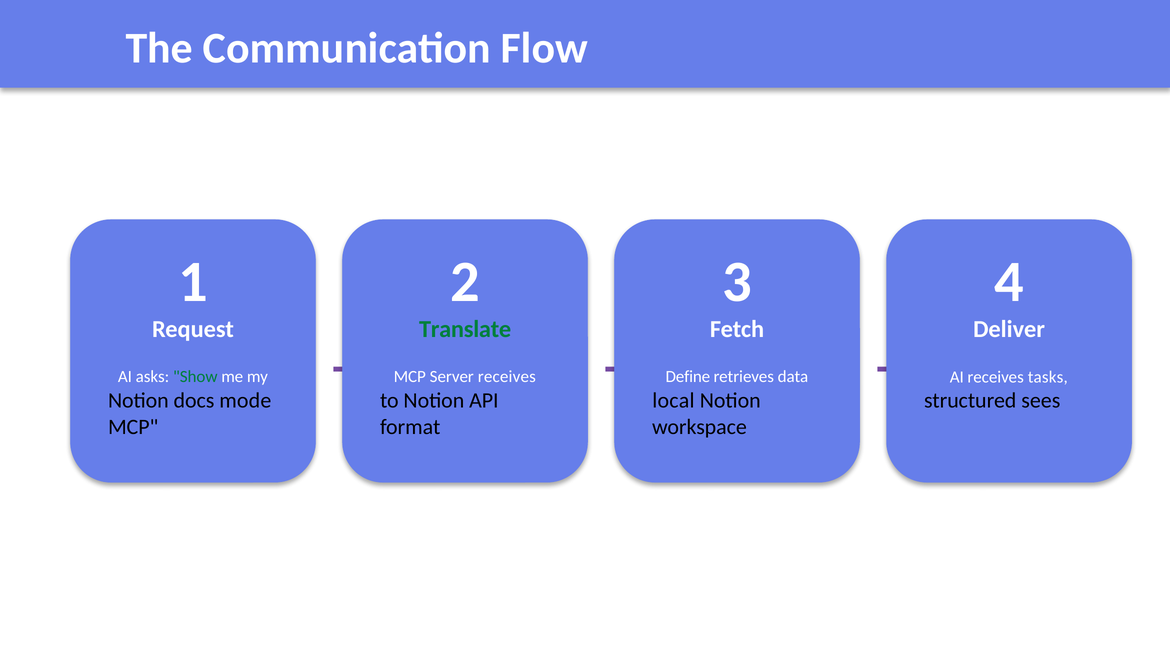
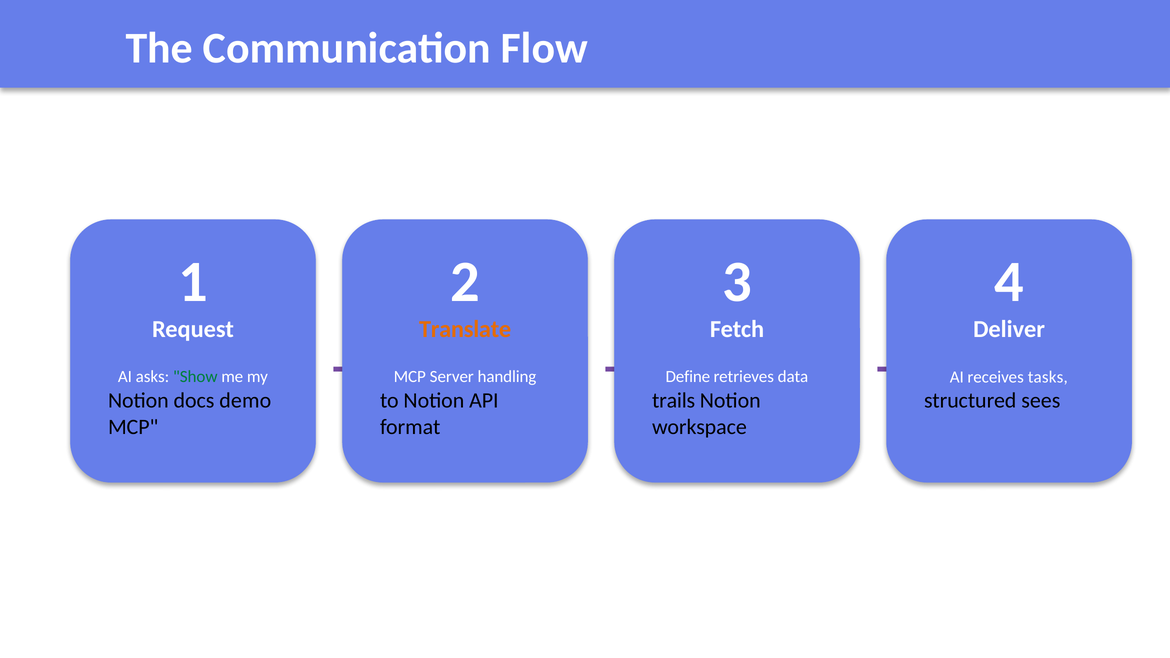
Translate colour: green -> orange
Server receives: receives -> handling
mode: mode -> demo
local: local -> trails
